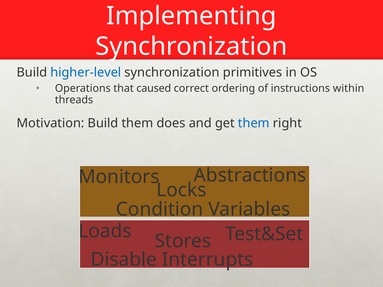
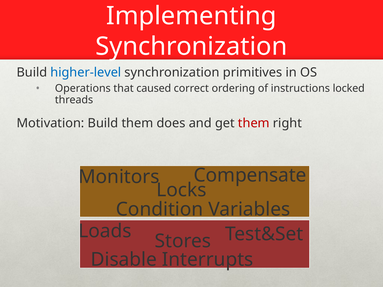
within: within -> locked
them at (254, 123) colour: blue -> red
Abstractions: Abstractions -> Compensate
